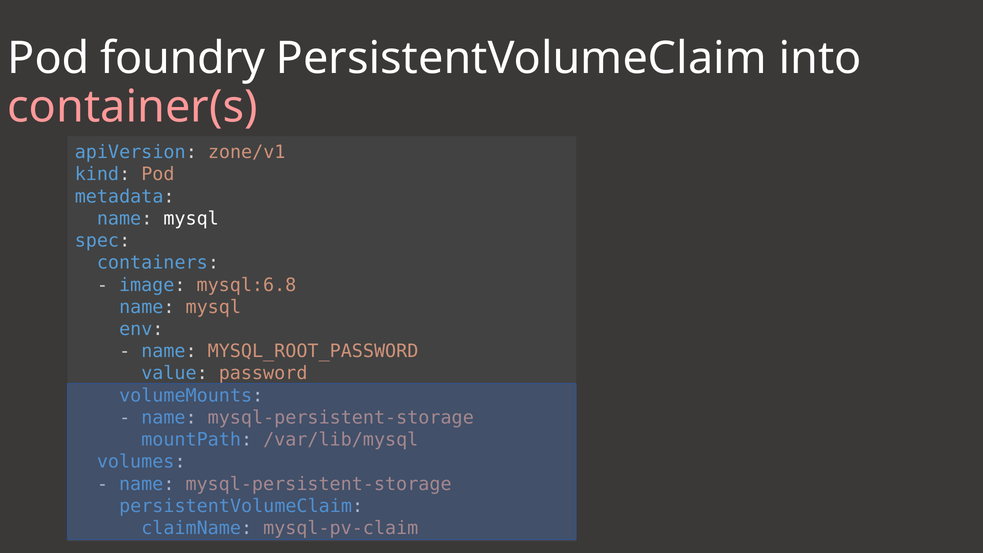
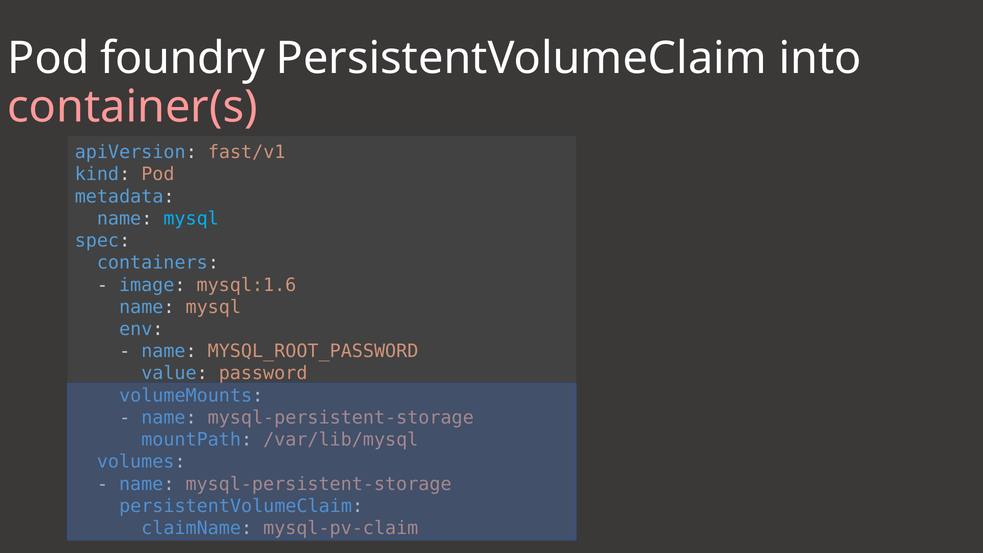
zone/v1: zone/v1 -> fast/v1
mysql at (191, 219) colour: white -> light blue
mysql:6.8: mysql:6.8 -> mysql:1.6
